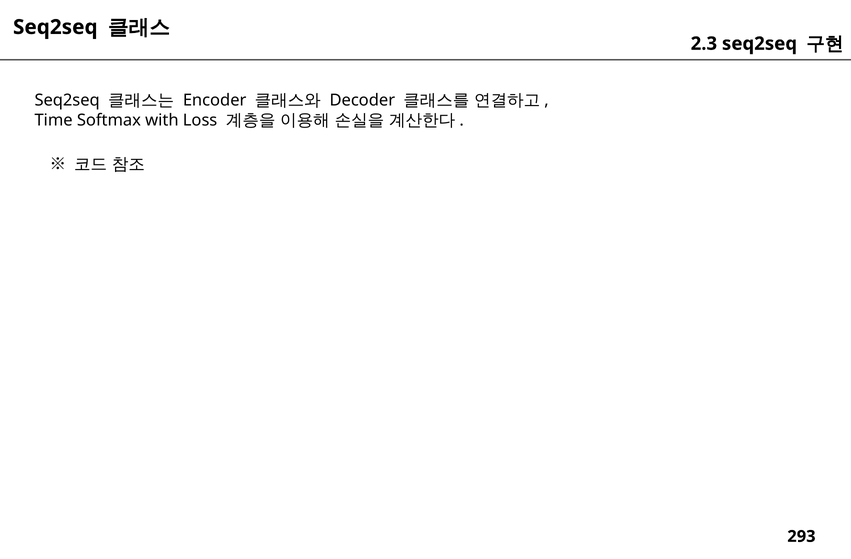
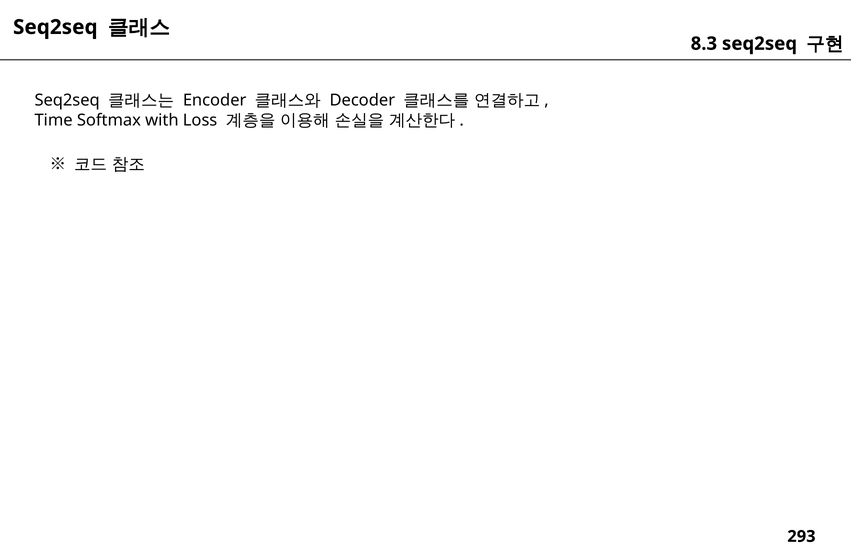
2.3: 2.3 -> 8.3
